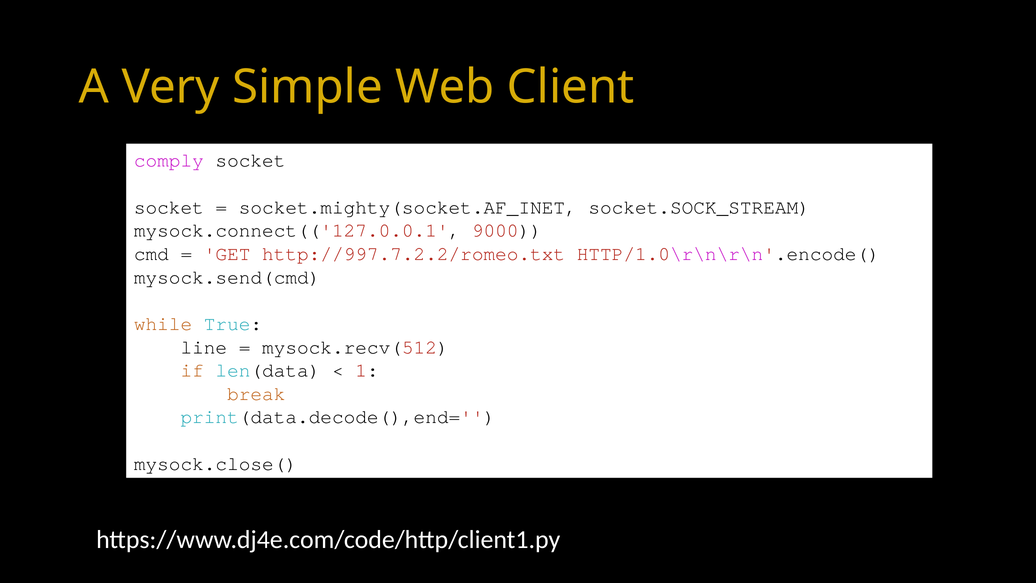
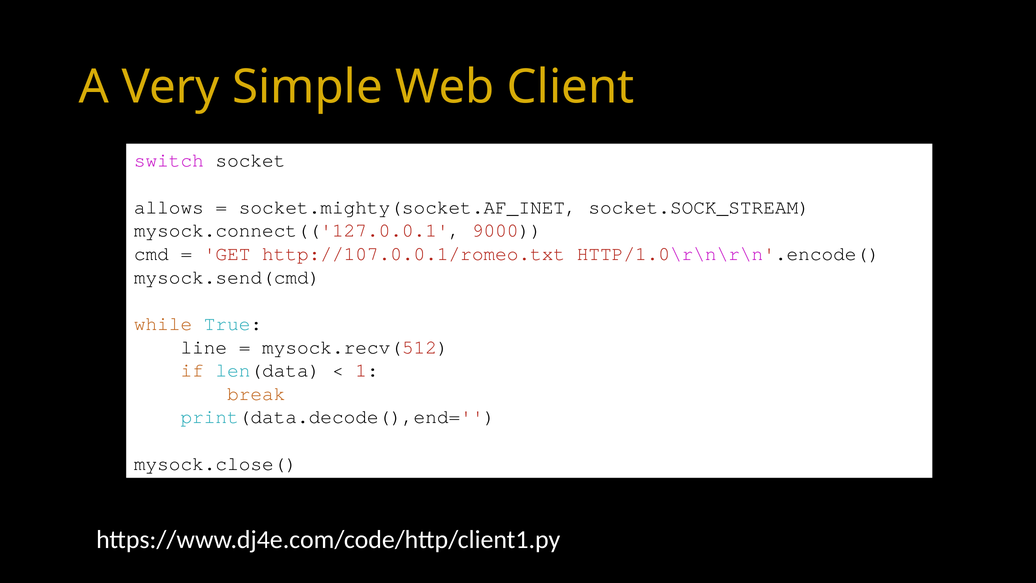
comply: comply -> switch
socket at (169, 207): socket -> allows
http://997.7.2.2/romeo.txt: http://997.7.2.2/romeo.txt -> http://107.0.0.1/romeo.txt
